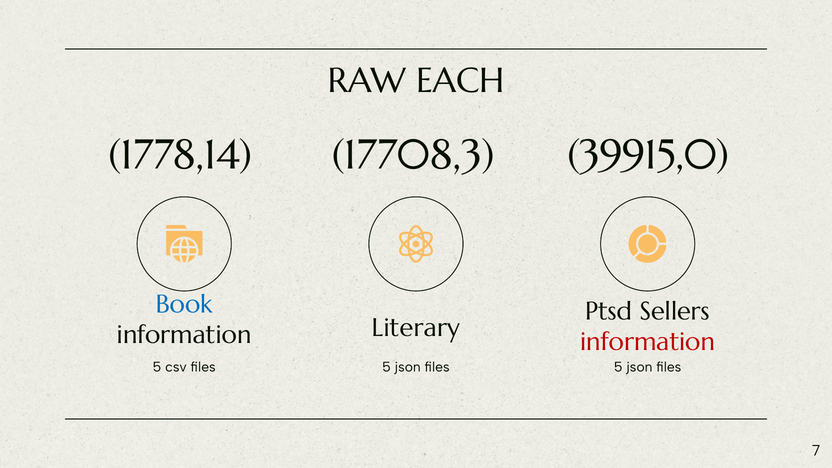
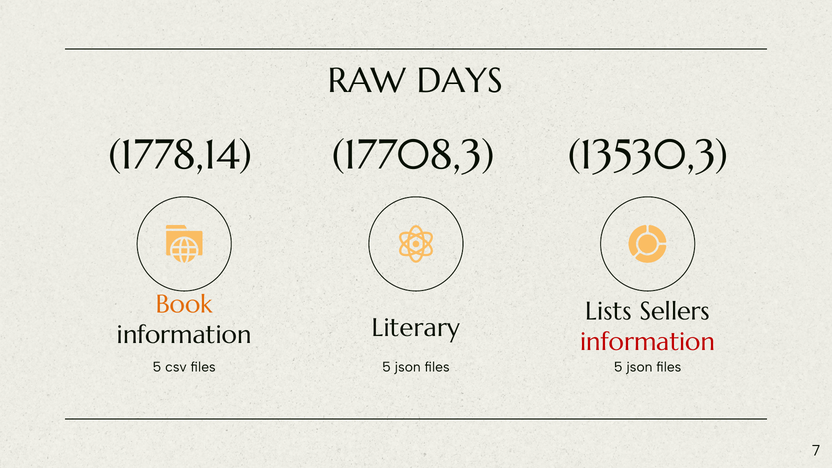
EACH: EACH -> DAYS
39915,0: 39915,0 -> 13530,3
Book colour: blue -> orange
Ptsd: Ptsd -> Lists
